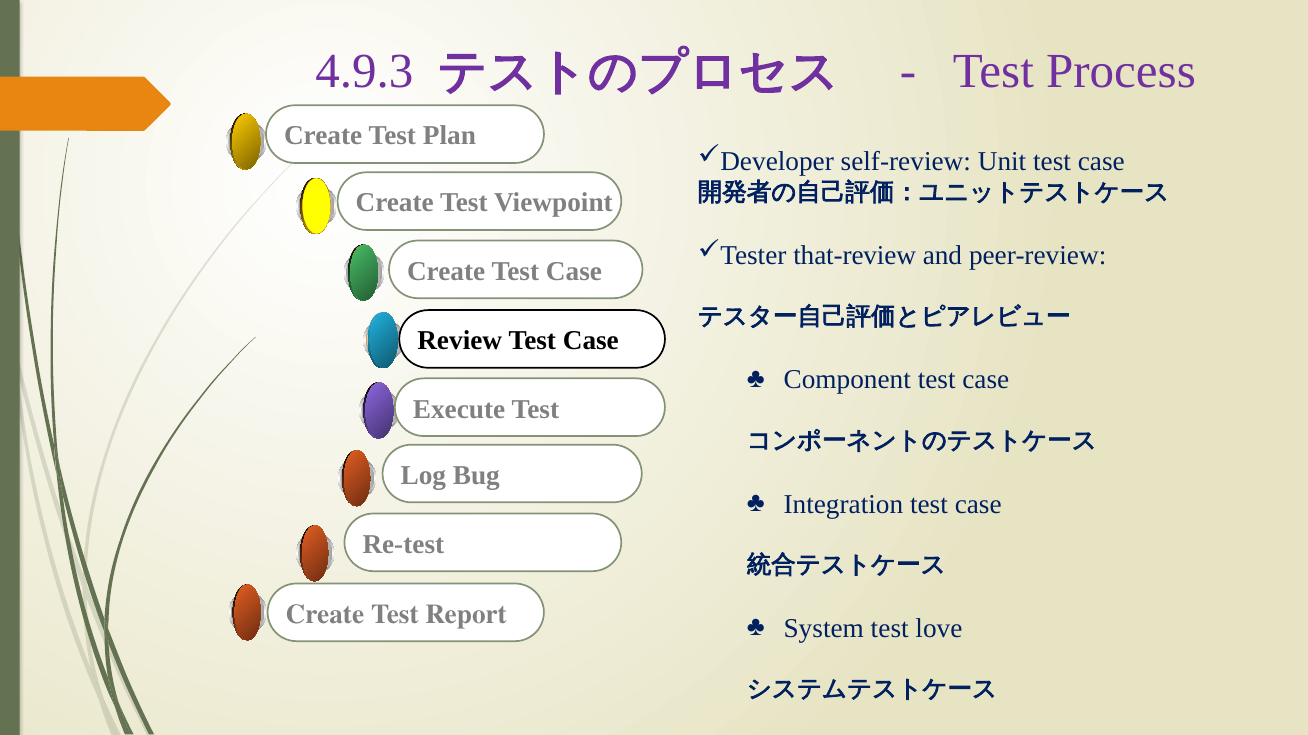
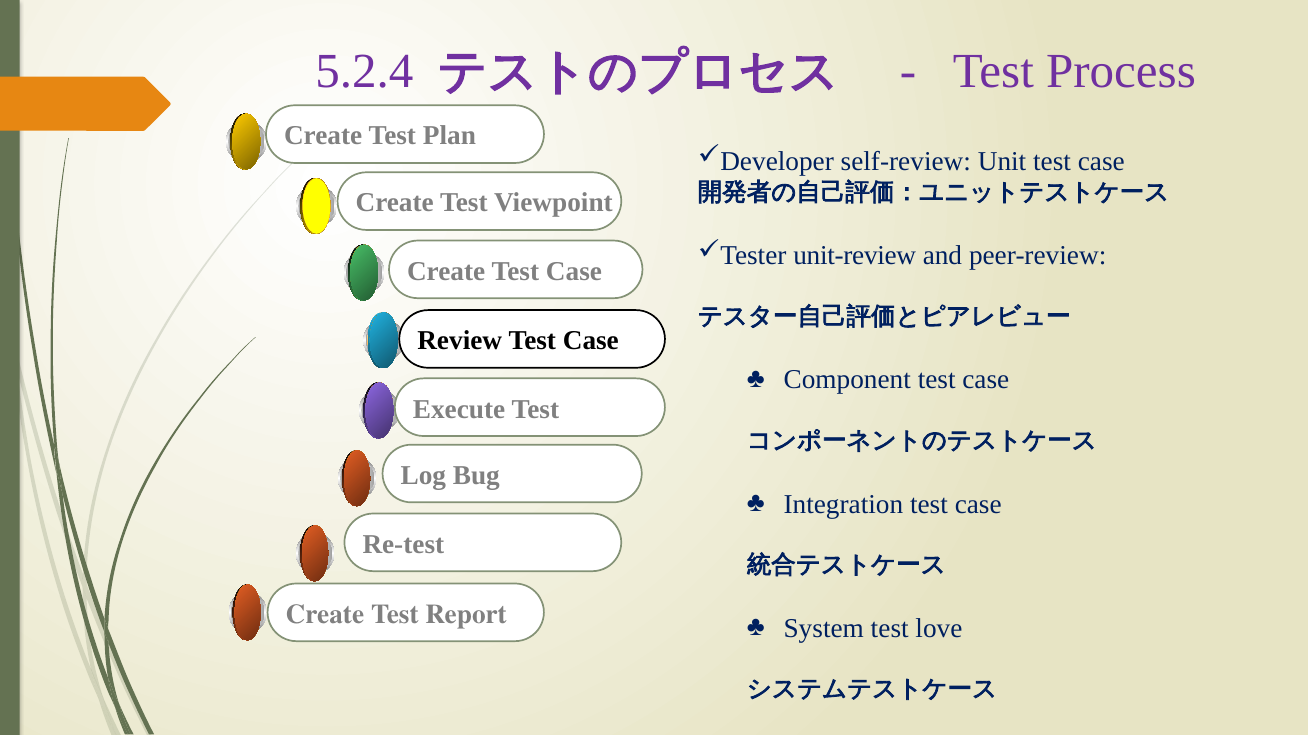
4.9.3: 4.9.3 -> 5.2.4
that-review: that-review -> unit-review
